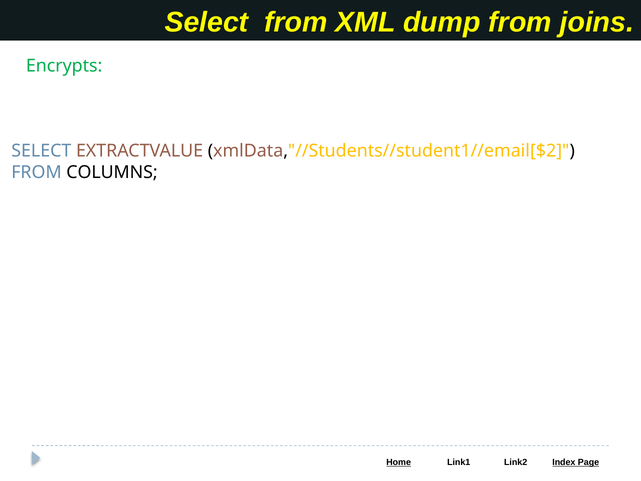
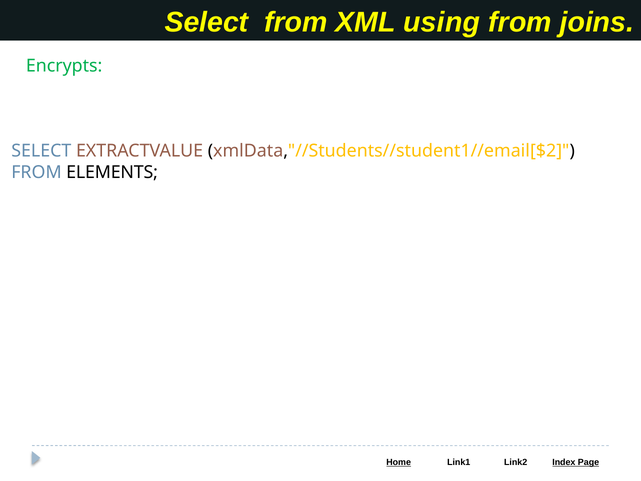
dump: dump -> using
COLUMNS: COLUMNS -> ELEMENTS
